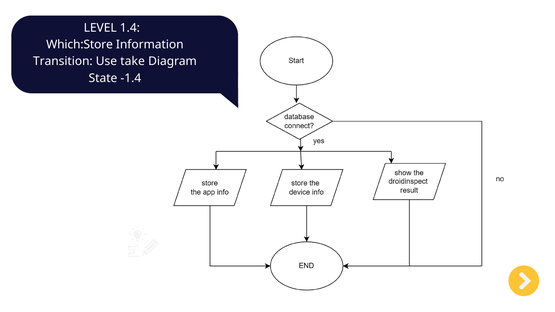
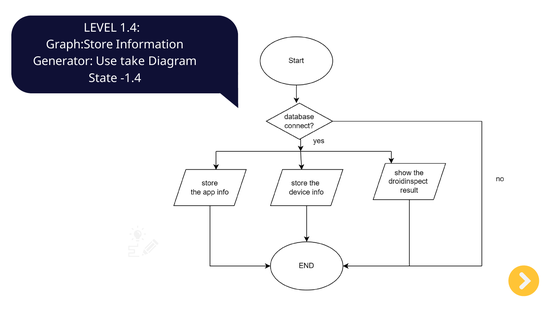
Which:Store: Which:Store -> Graph:Store
Transition: Transition -> Generator
